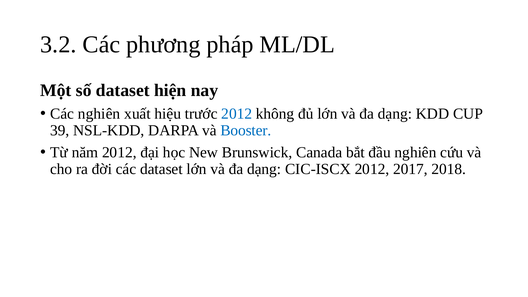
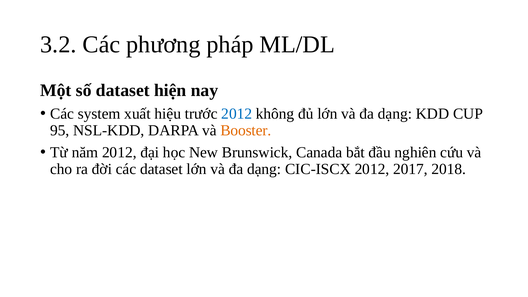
Các nghiên: nghiên -> system
39: 39 -> 95
Booster colour: blue -> orange
